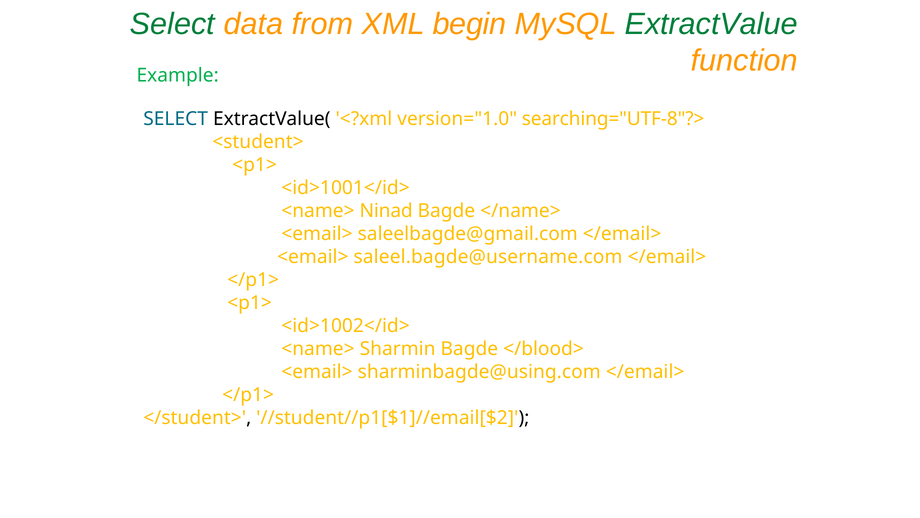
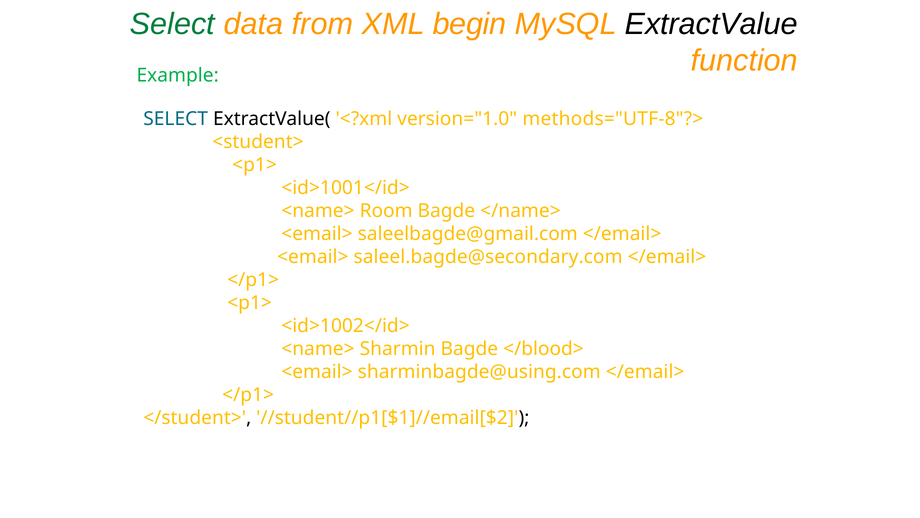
ExtractValue colour: green -> black
searching="UTF-8"?>: searching="UTF-8"?> -> methods="UTF-8"?>
Ninad: Ninad -> Room
saleel.bagde@username.com: saleel.bagde@username.com -> saleel.bagde@secondary.com
